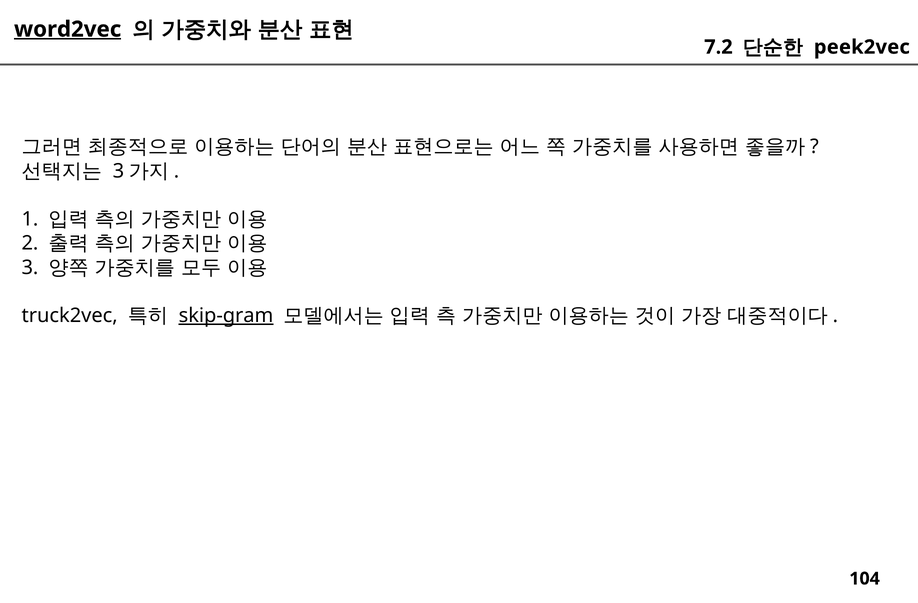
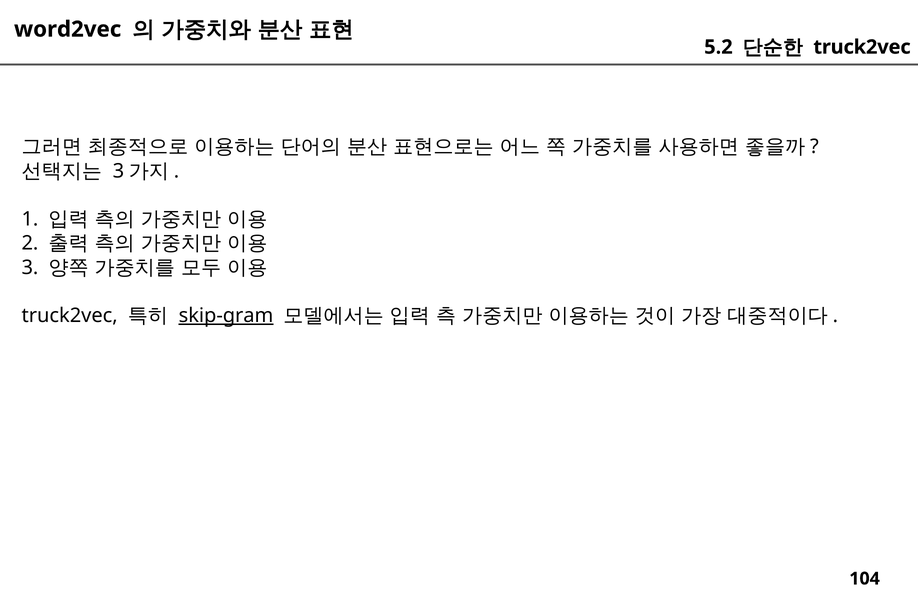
word2vec underline: present -> none
7.2: 7.2 -> 5.2
peek2vec at (862, 47): peek2vec -> truck2vec
